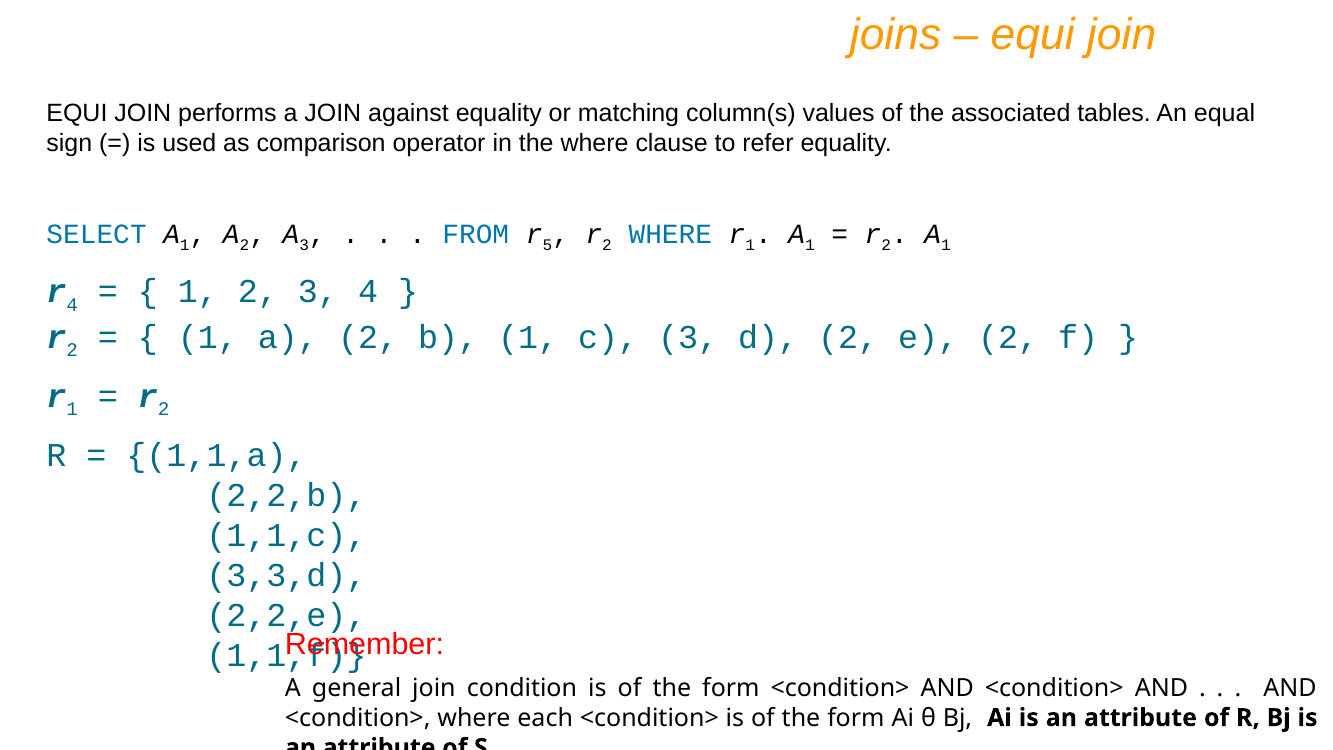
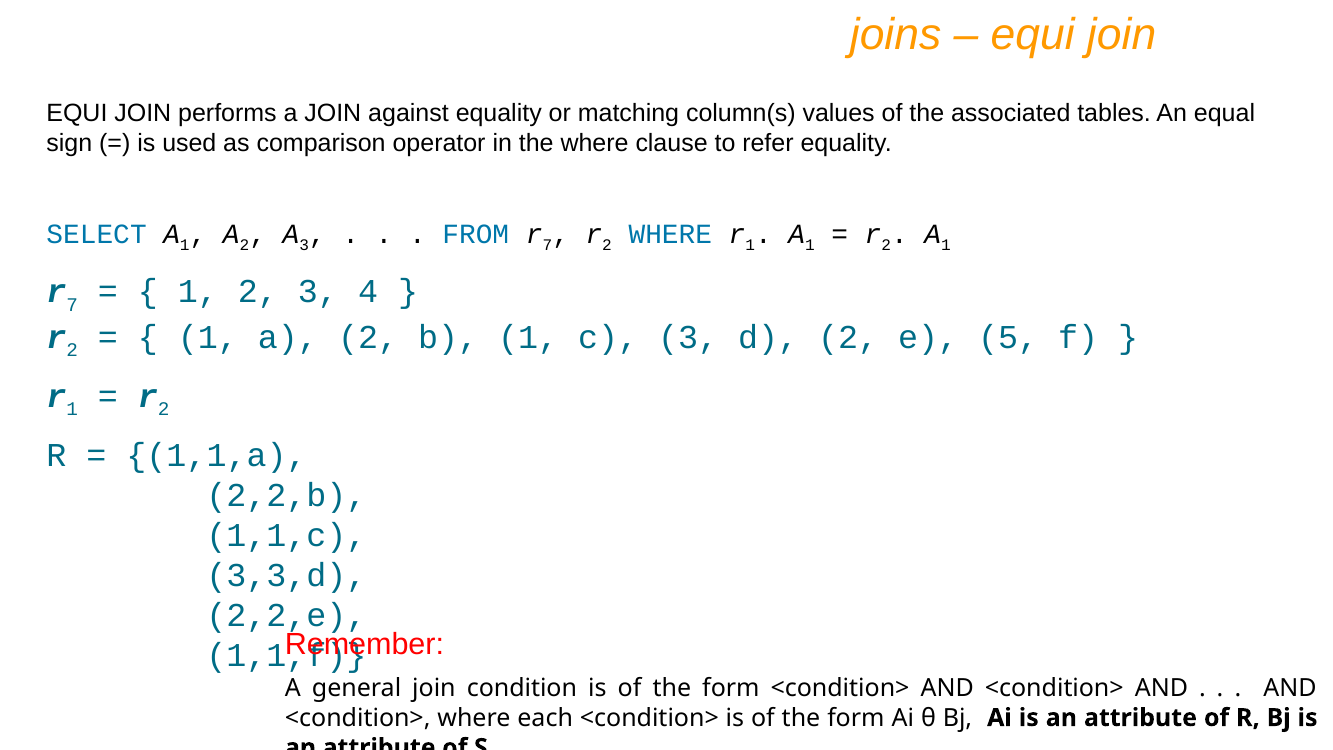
FROM r 5: 5 -> 7
4 at (72, 305): 4 -> 7
e 2: 2 -> 5
